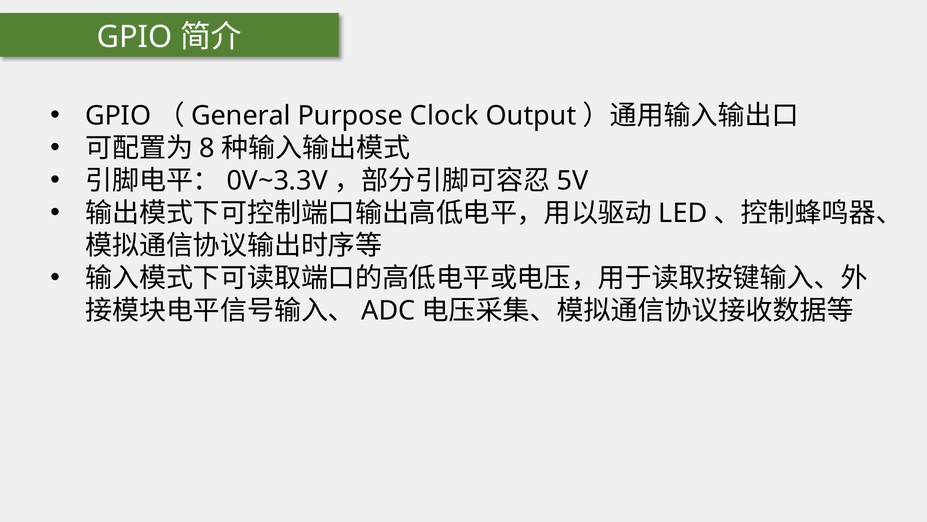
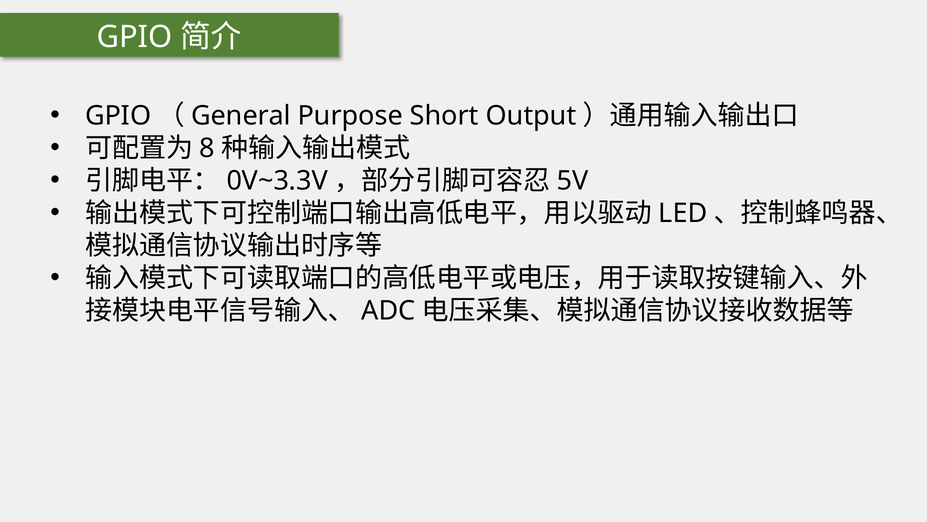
Clock: Clock -> Short
